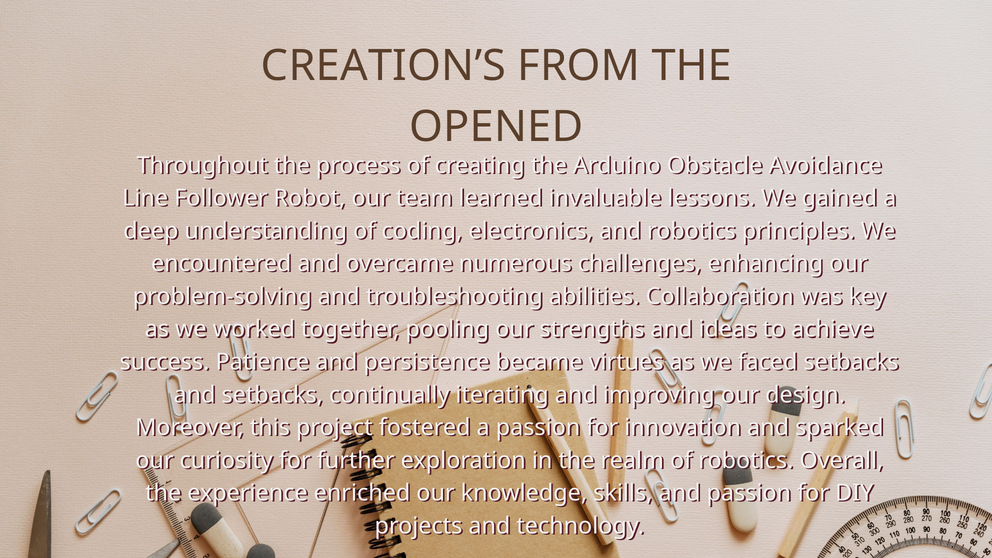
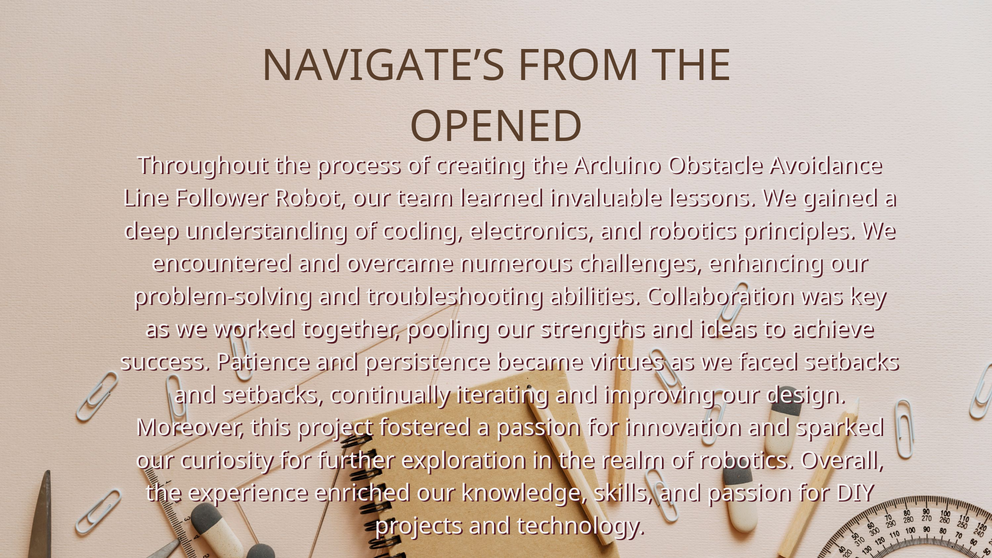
CREATION’S: CREATION’S -> NAVIGATE’S
